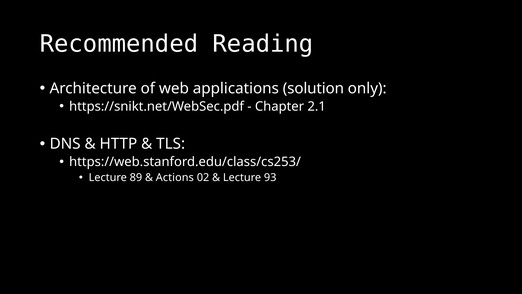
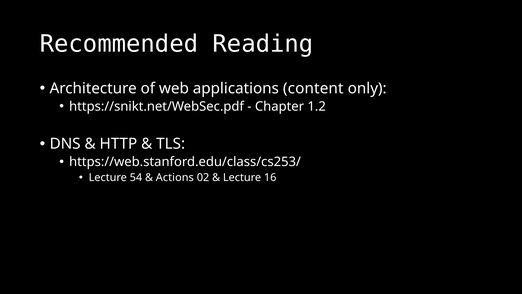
solution: solution -> content
2.1: 2.1 -> 1.2
89: 89 -> 54
93: 93 -> 16
